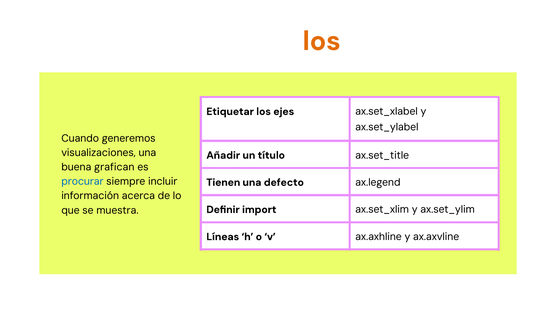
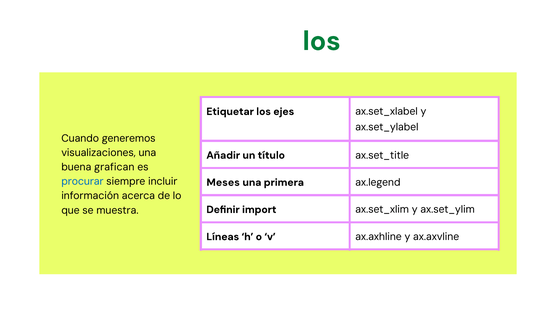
los at (322, 41) colour: orange -> green
Tienen: Tienen -> Meses
defecto: defecto -> primera
